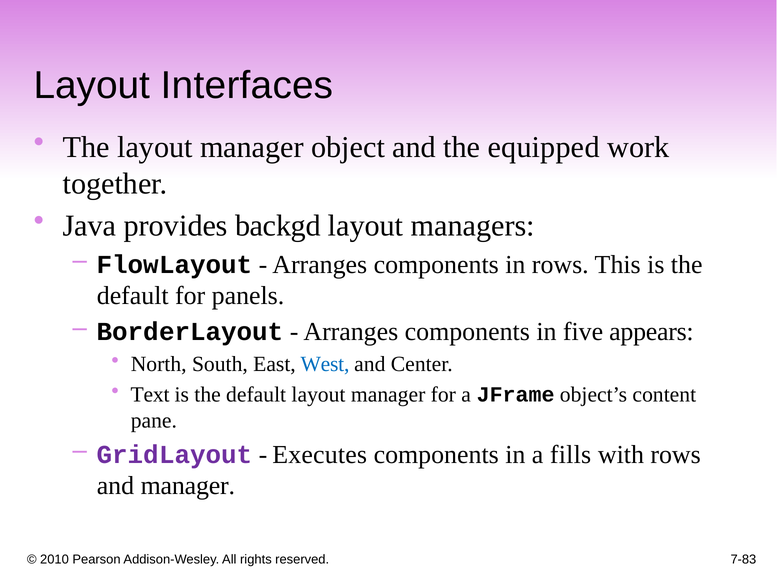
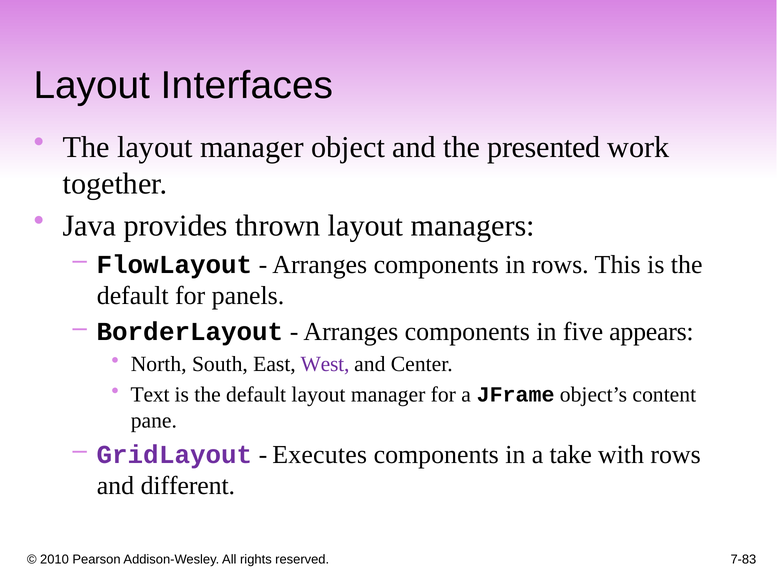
equipped: equipped -> presented
backgd: backgd -> thrown
West colour: blue -> purple
fills: fills -> take
and manager: manager -> different
